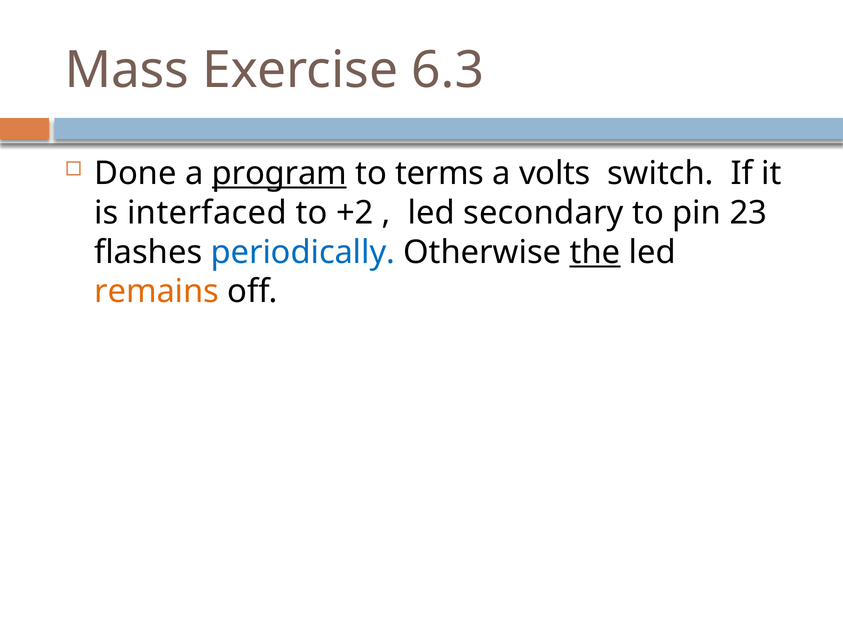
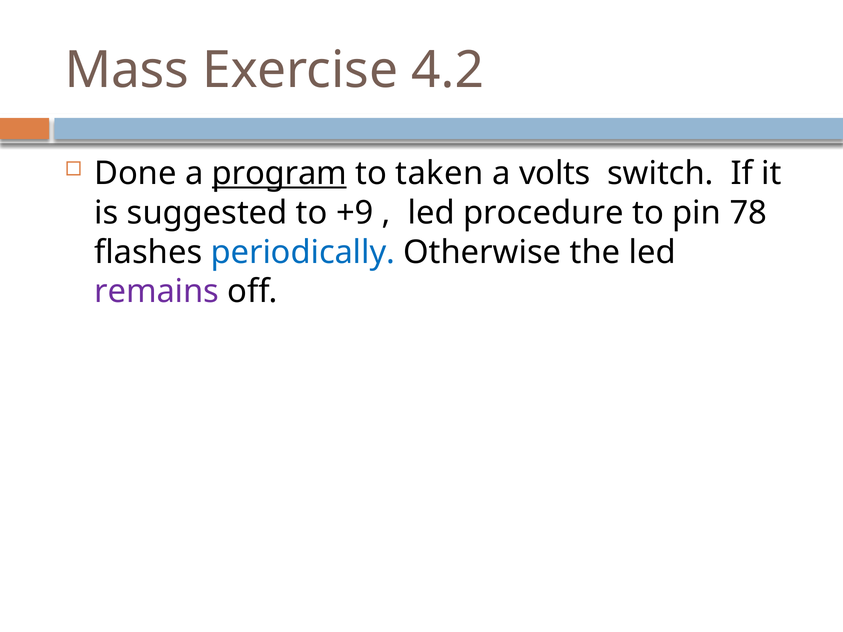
6.3: 6.3 -> 4.2
terms: terms -> taken
interfaced: interfaced -> suggested
+2: +2 -> +9
secondary: secondary -> procedure
23: 23 -> 78
the underline: present -> none
remains colour: orange -> purple
